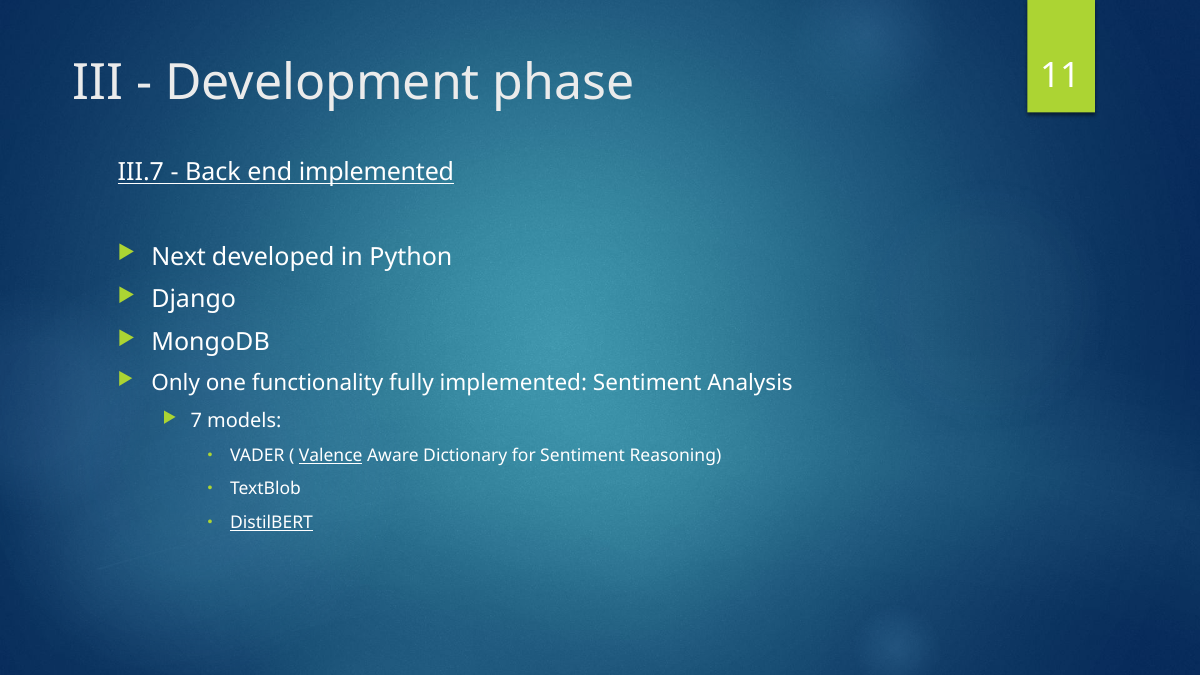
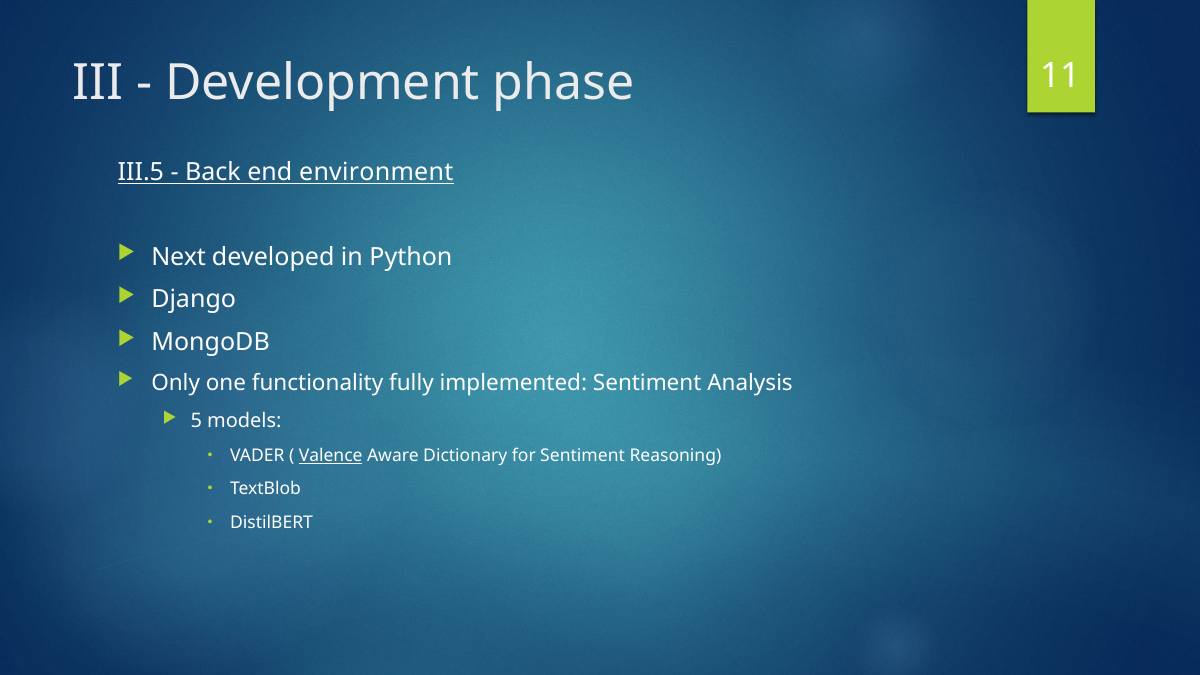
III.7: III.7 -> III.5
end implemented: implemented -> environment
7: 7 -> 5
DistilBERT underline: present -> none
